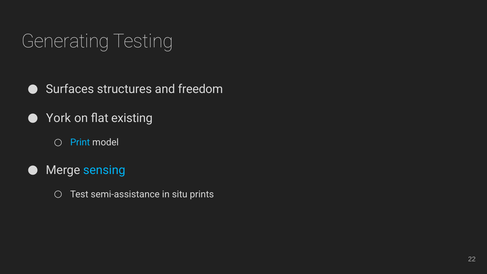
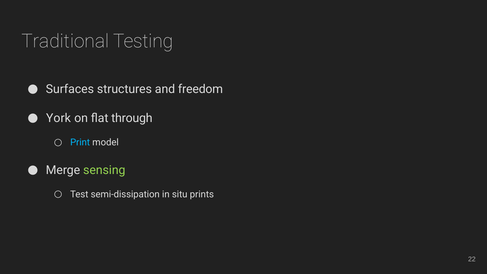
Generating: Generating -> Traditional
existing: existing -> through
sensing colour: light blue -> light green
semi-assistance: semi-assistance -> semi-dissipation
